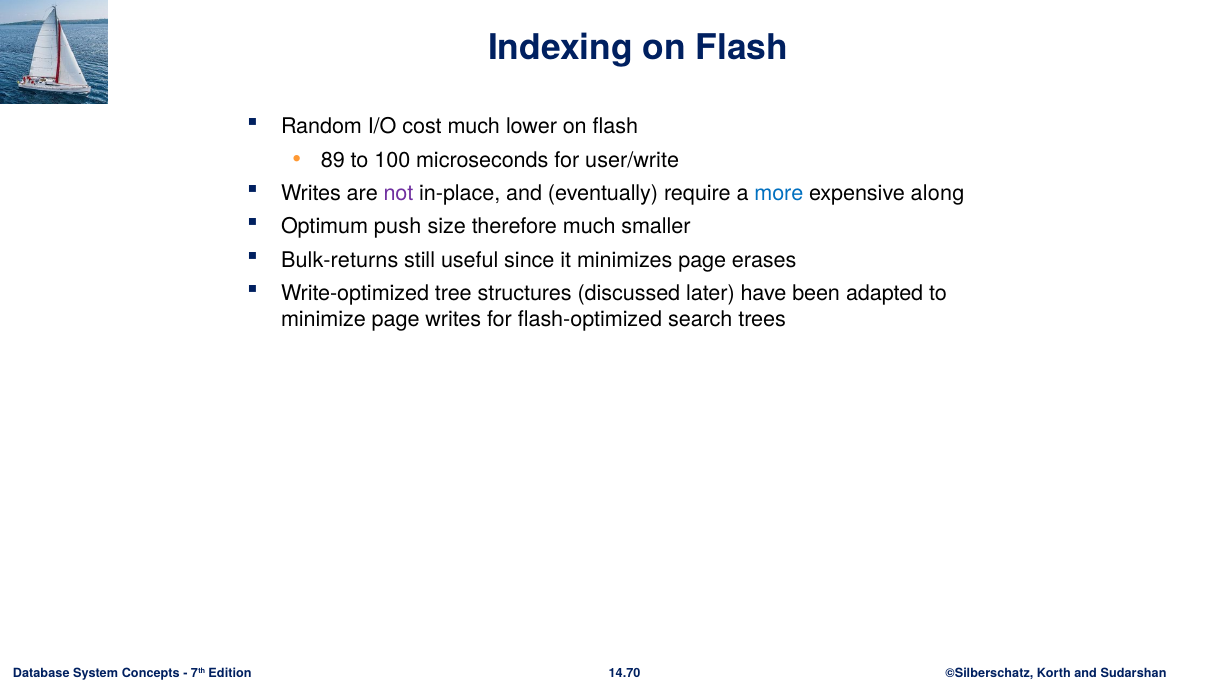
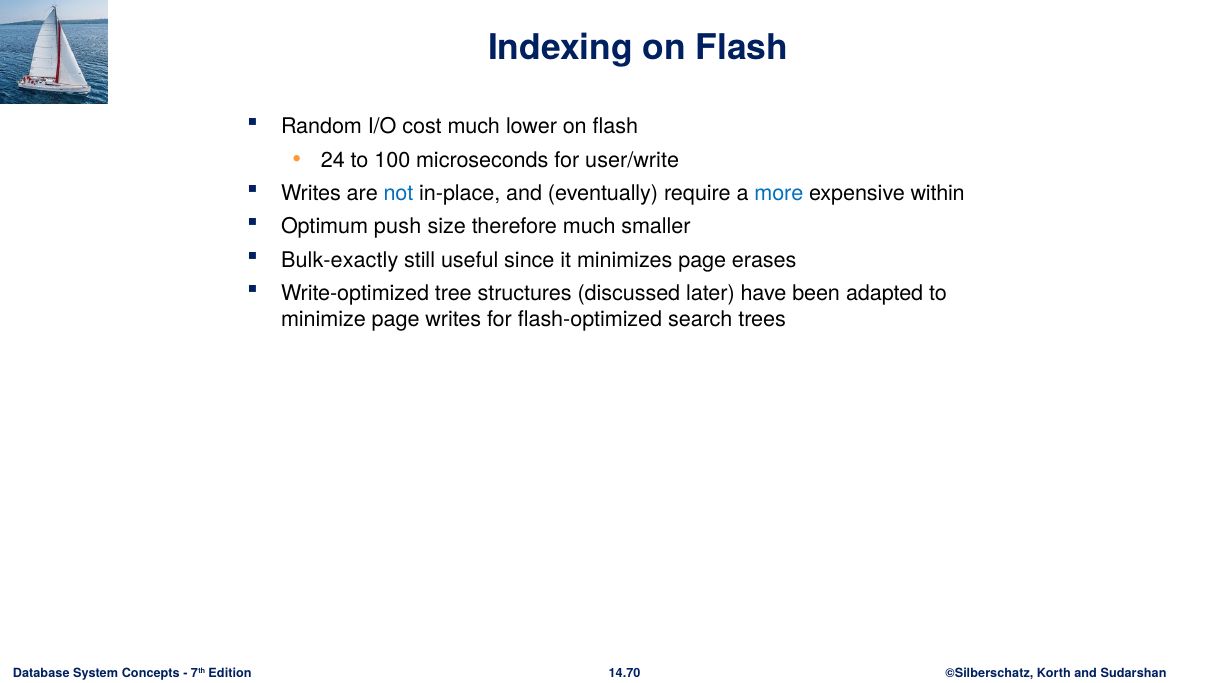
89: 89 -> 24
not colour: purple -> blue
along: along -> within
Bulk-returns: Bulk-returns -> Bulk-exactly
